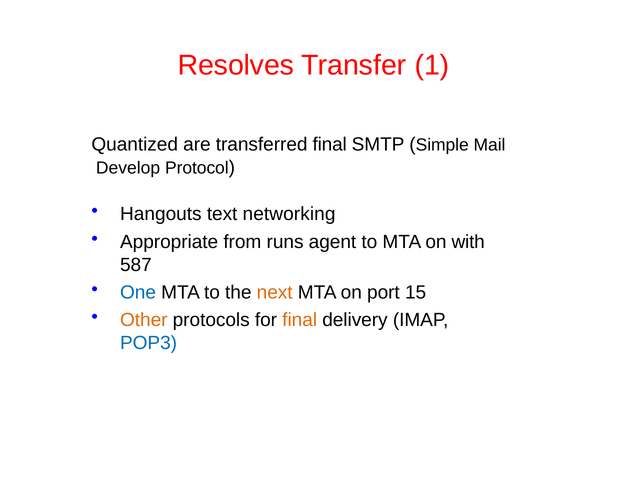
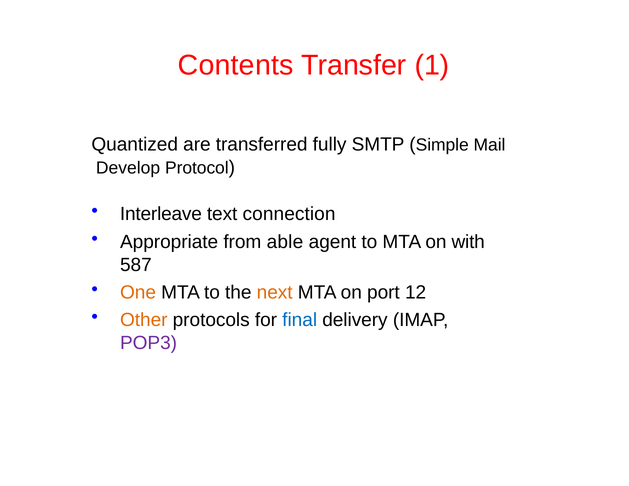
Resolves: Resolves -> Contents
transferred final: final -> fully
Hangouts: Hangouts -> Interleave
networking: networking -> connection
runs: runs -> able
One colour: blue -> orange
15: 15 -> 12
final at (300, 320) colour: orange -> blue
POP3 colour: blue -> purple
